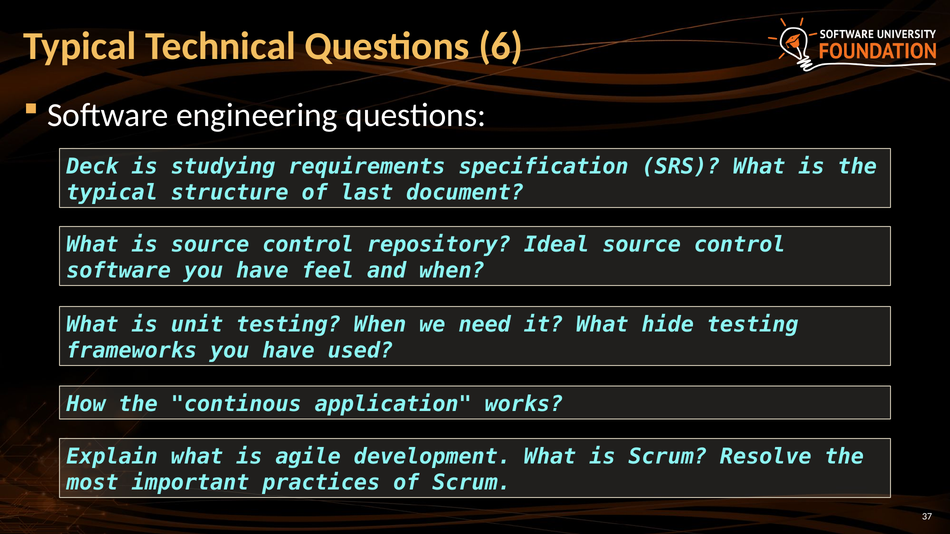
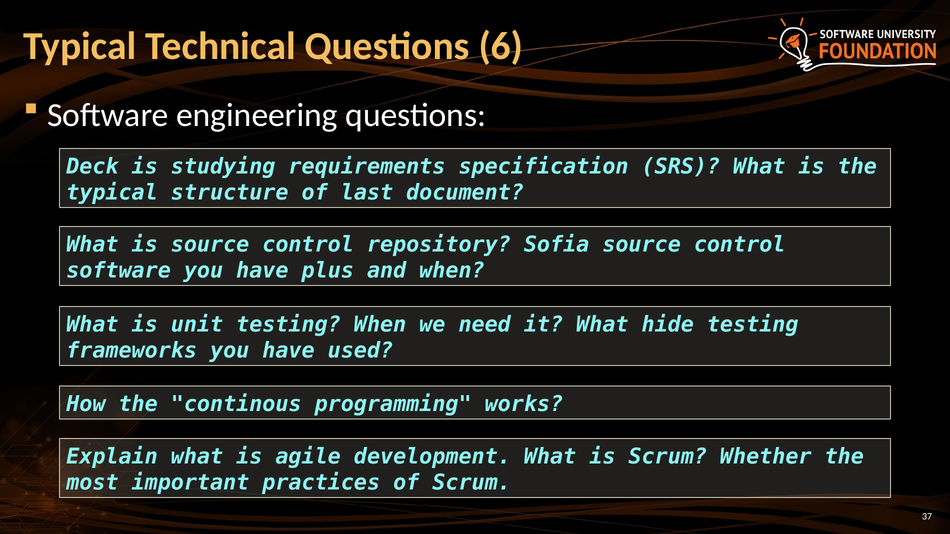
Ideal: Ideal -> Sofia
feel: feel -> plus
application: application -> programming
Resolve: Resolve -> Whether
